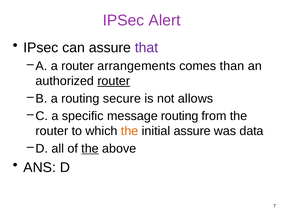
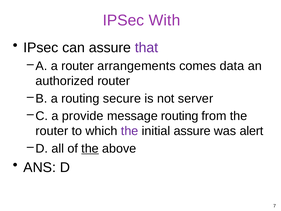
Alert: Alert -> With
than: than -> data
router at (114, 81) underline: present -> none
allows: allows -> server
specific: specific -> provide
the at (130, 131) colour: orange -> purple
data: data -> alert
